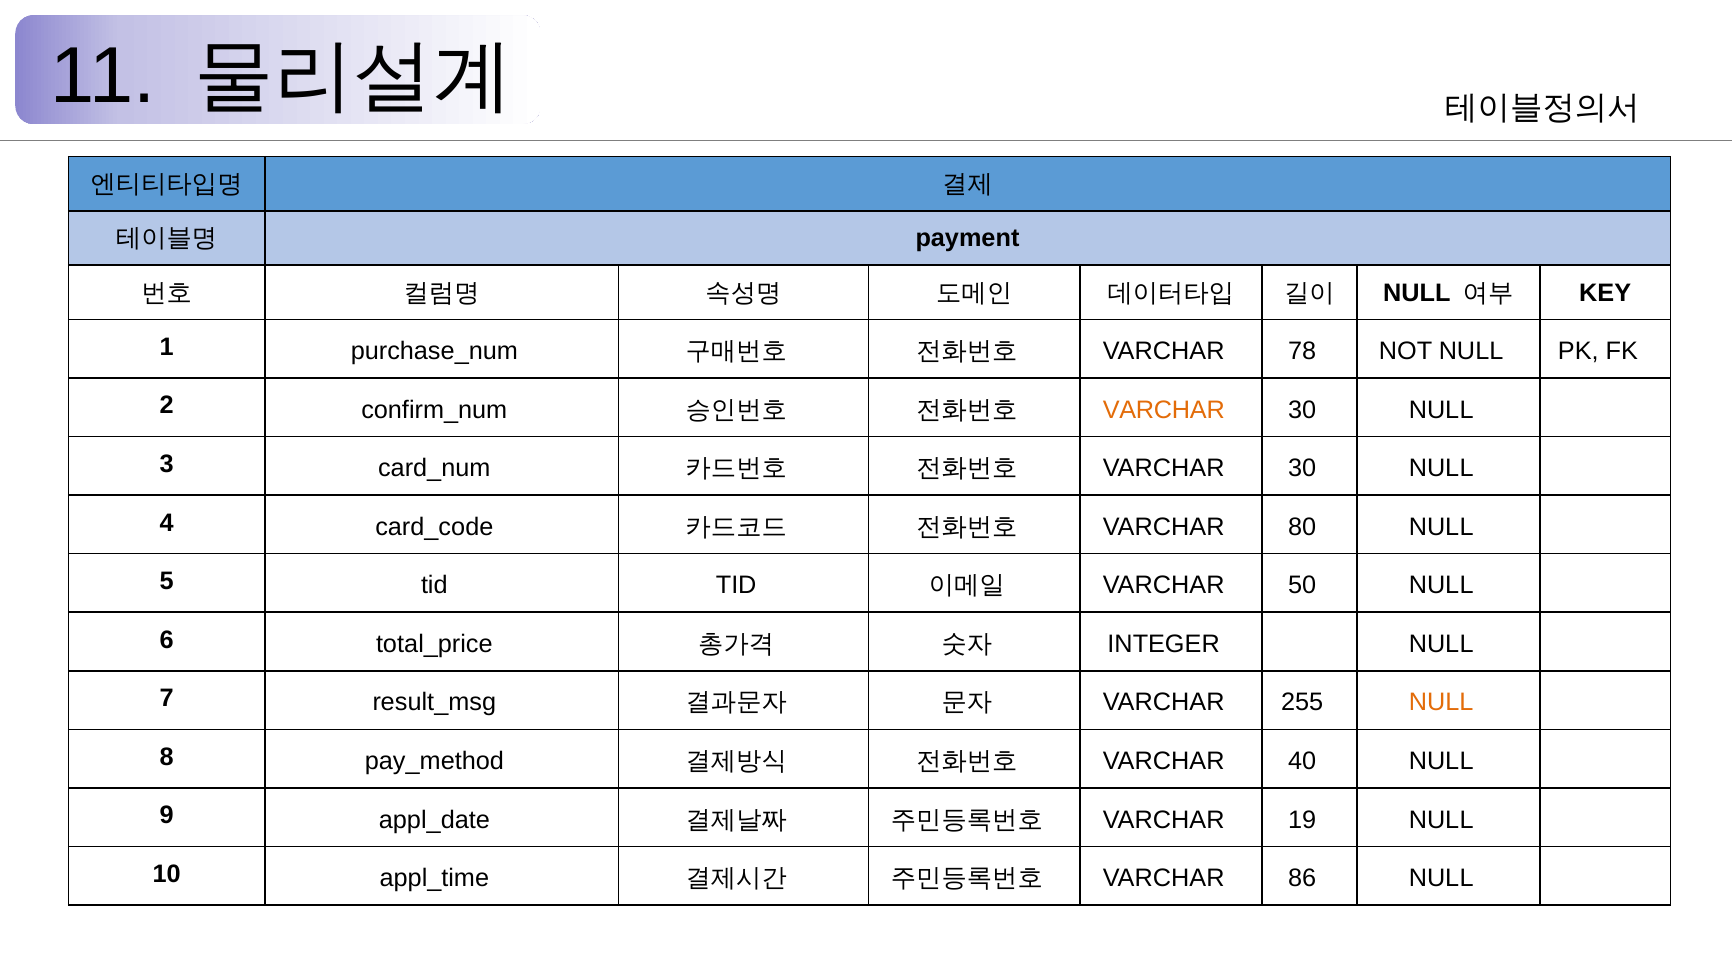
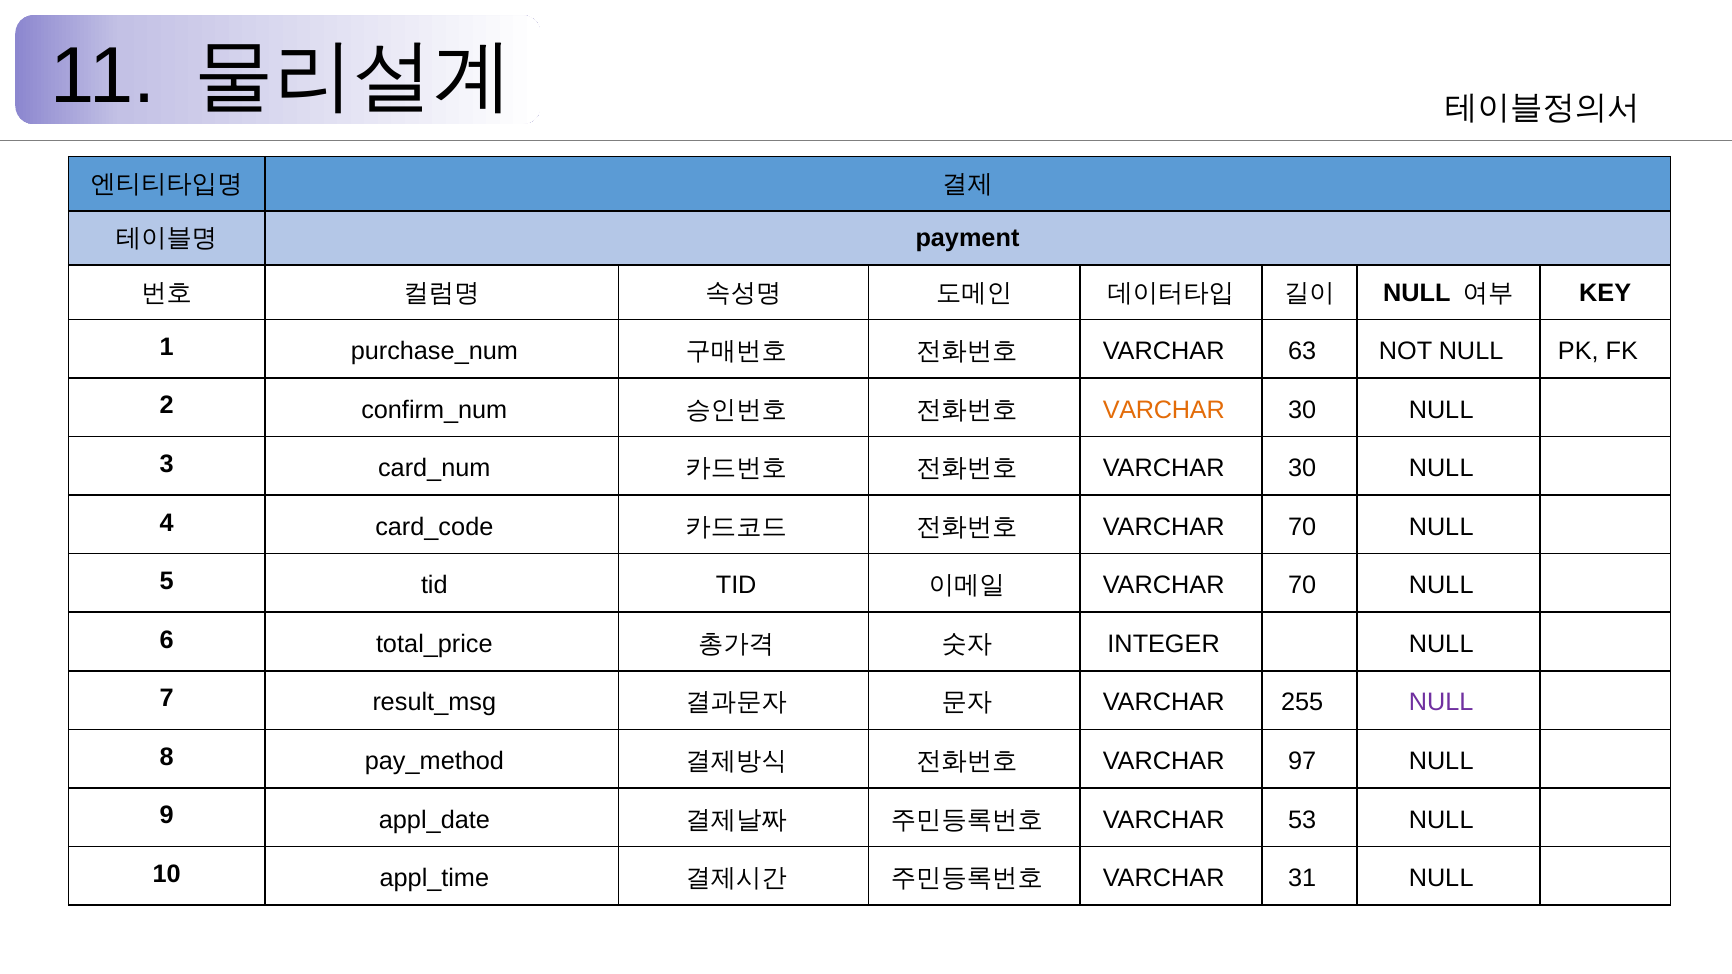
78: 78 -> 63
80 at (1302, 527): 80 -> 70
50 at (1302, 586): 50 -> 70
NULL at (1441, 703) colour: orange -> purple
40: 40 -> 97
19: 19 -> 53
86: 86 -> 31
